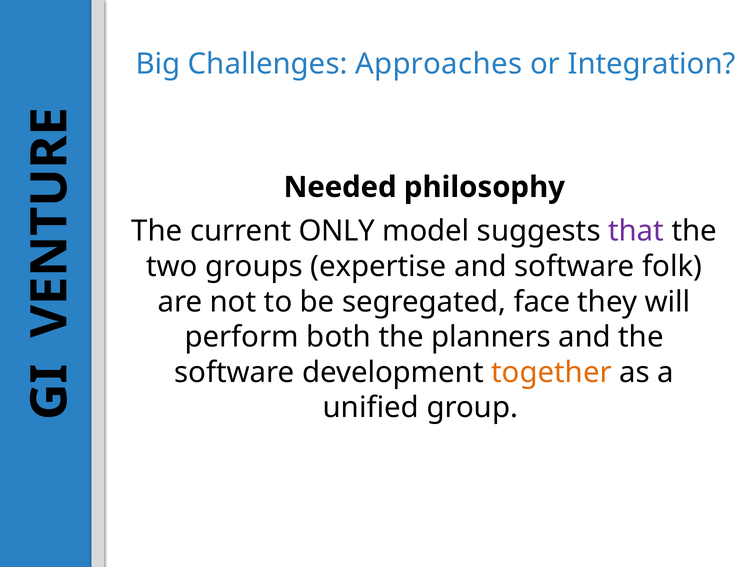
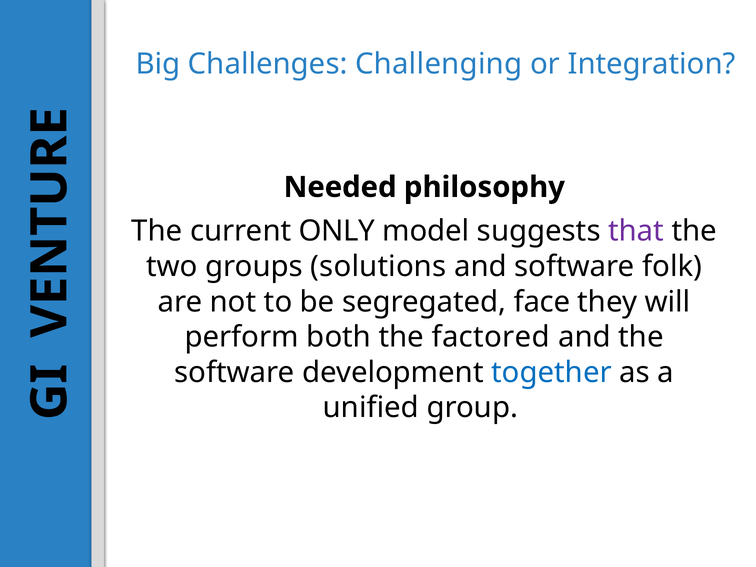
Approaches: Approaches -> Challenging
expertise: expertise -> solutions
planners: planners -> factored
together colour: orange -> blue
